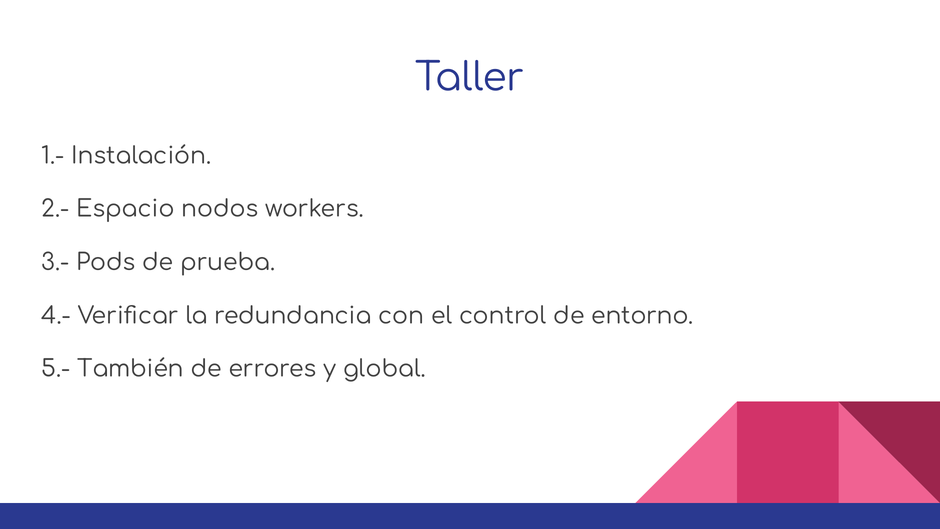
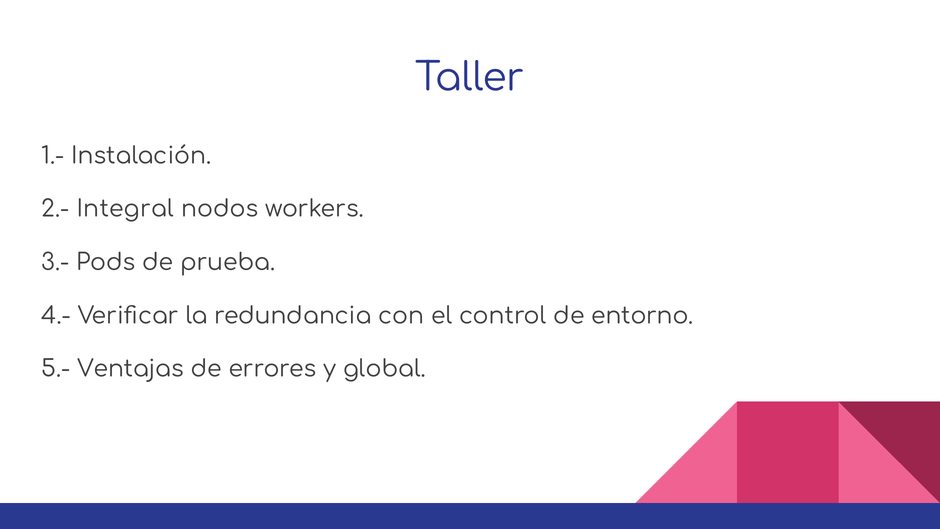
Espacio: Espacio -> Integral
También: También -> Ventajas
